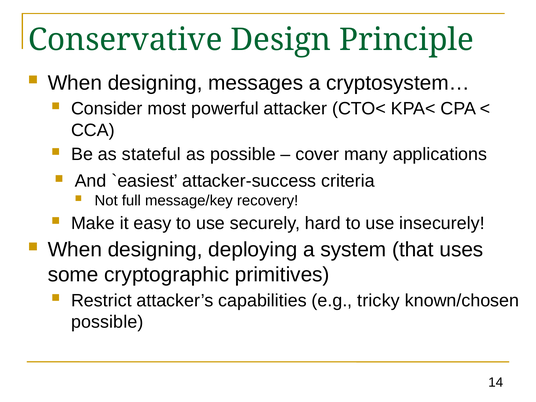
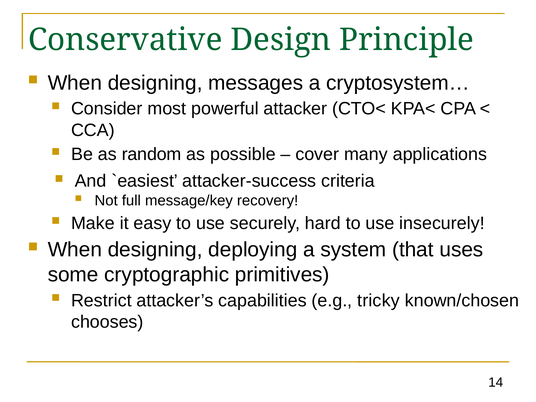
stateful: stateful -> random
possible at (107, 322): possible -> chooses
